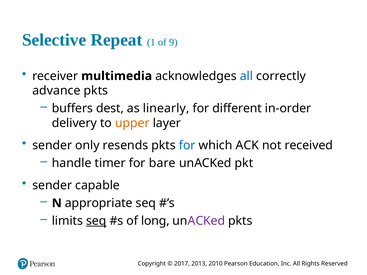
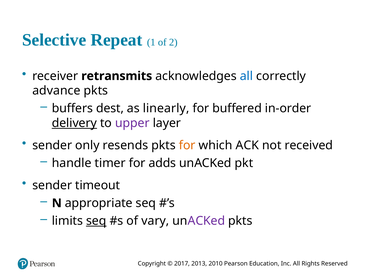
9: 9 -> 2
multimedia: multimedia -> retransmits
different: different -> buffered
delivery underline: none -> present
upper colour: orange -> purple
for at (187, 146) colour: blue -> orange
bare: bare -> adds
capable: capable -> timeout
long: long -> vary
